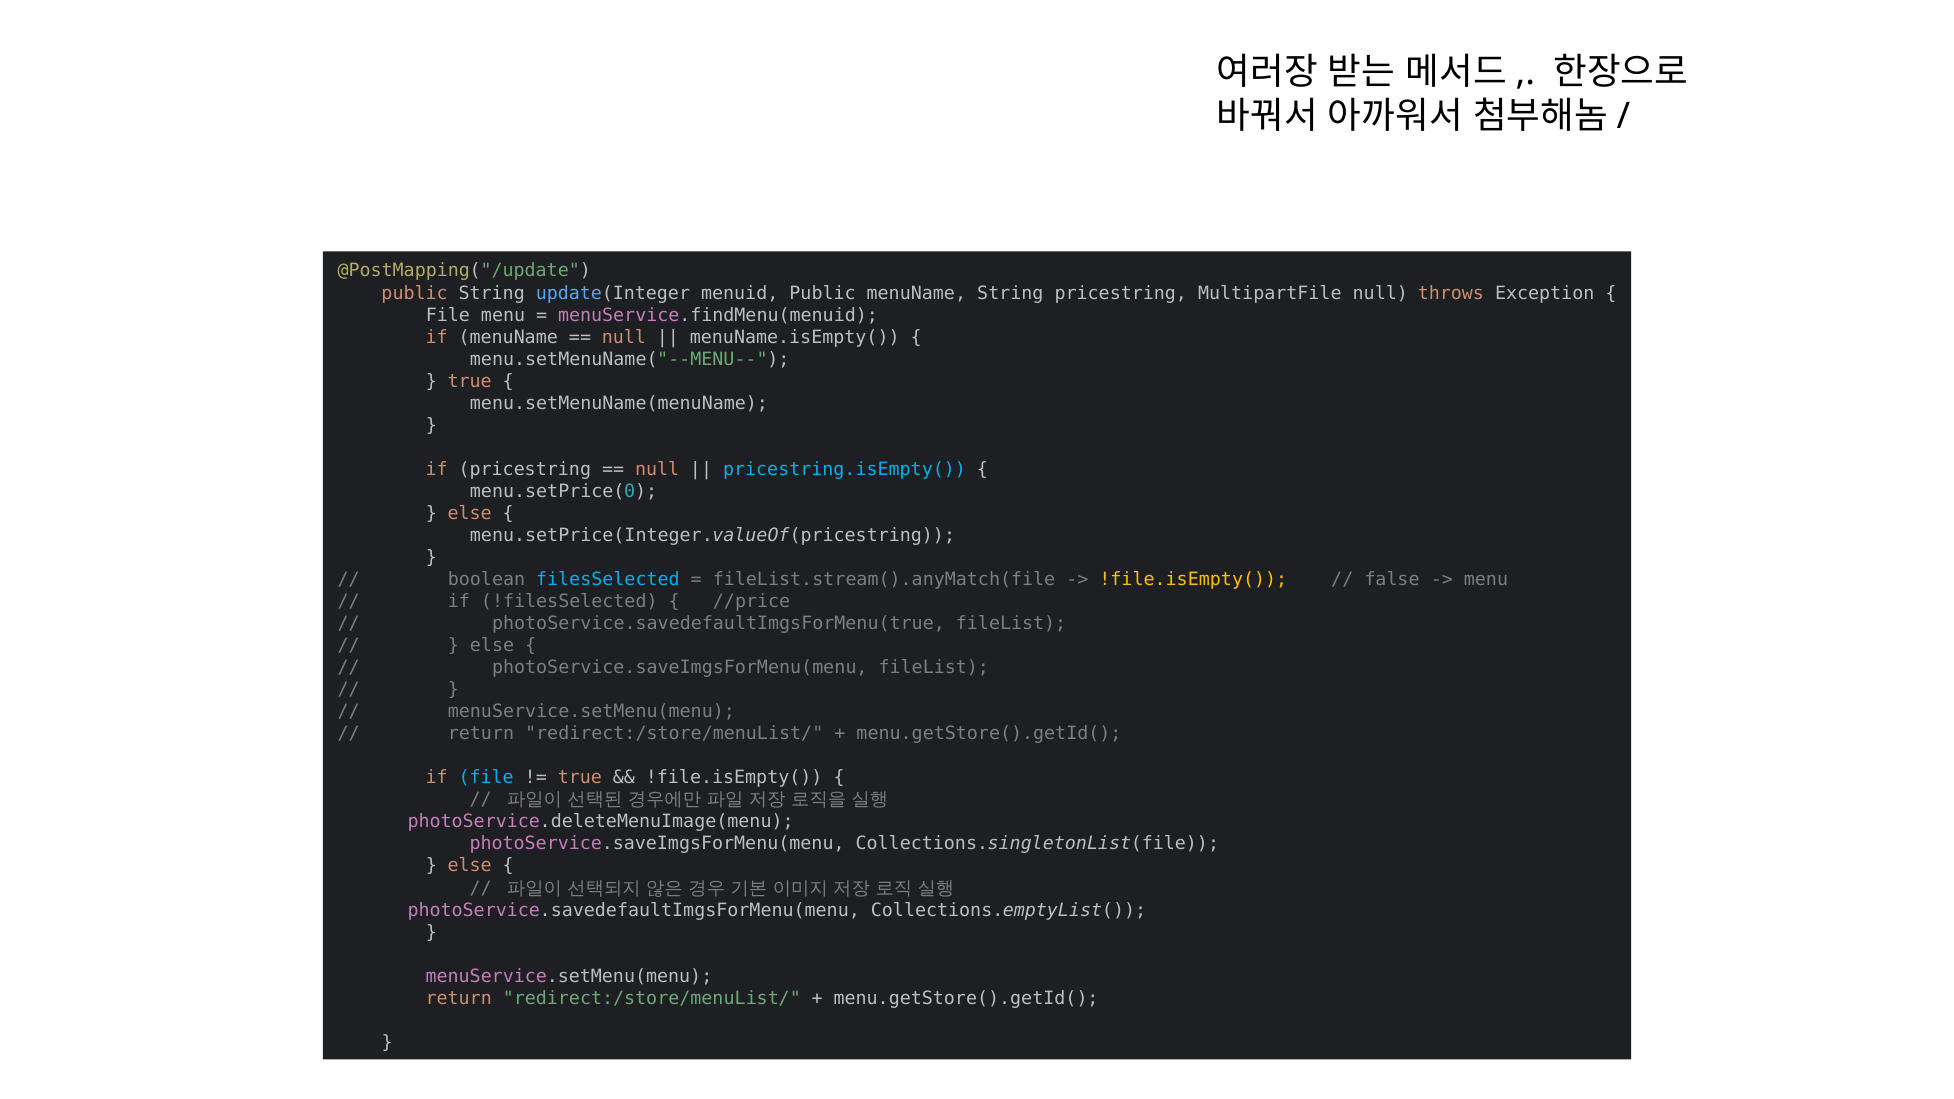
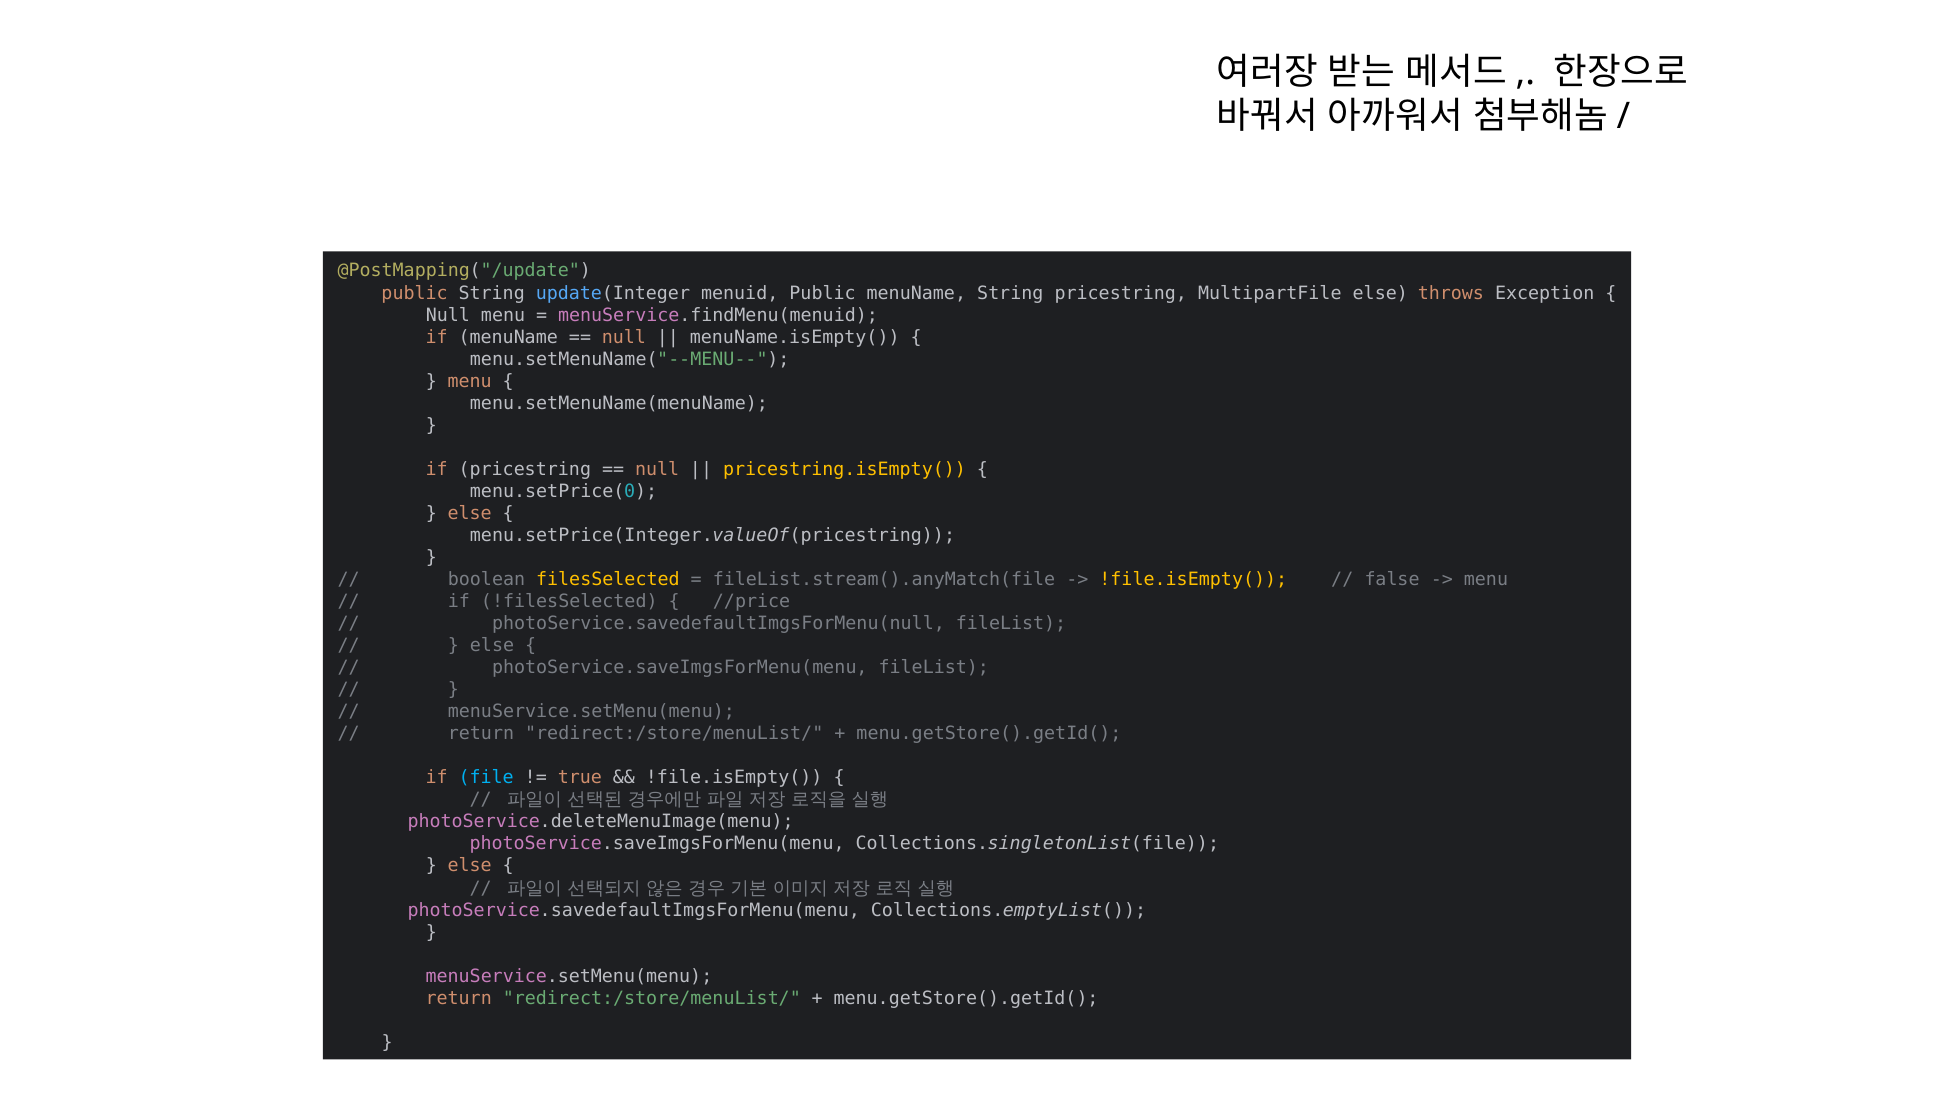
MultipartFile null: null -> else
File at (448, 315): File -> Null
true at (470, 381): true -> menu
pricestring.isEmpty( colour: light blue -> yellow
filesSelected colour: light blue -> yellow
photoService.savedefaultImgsForMenu(true: photoService.savedefaultImgsForMenu(true -> photoService.savedefaultImgsForMenu(null
